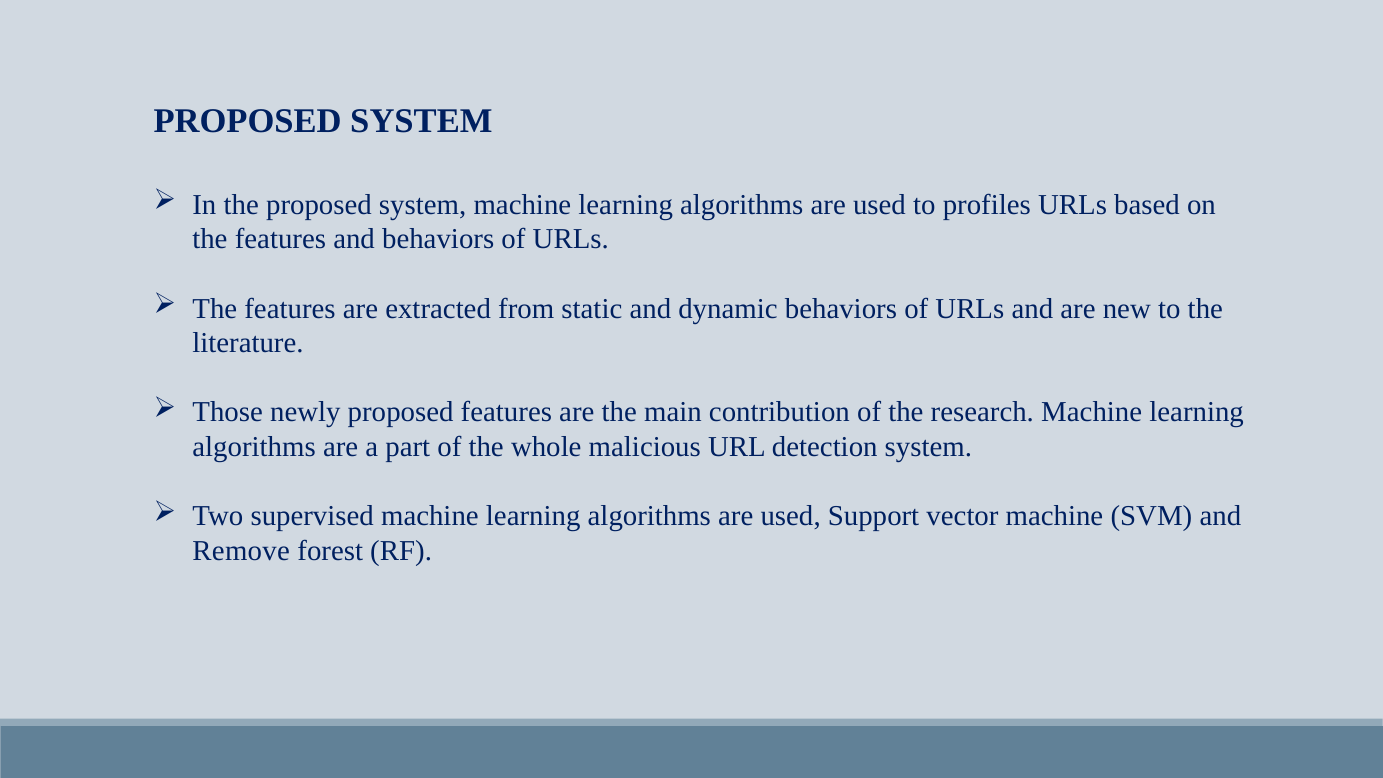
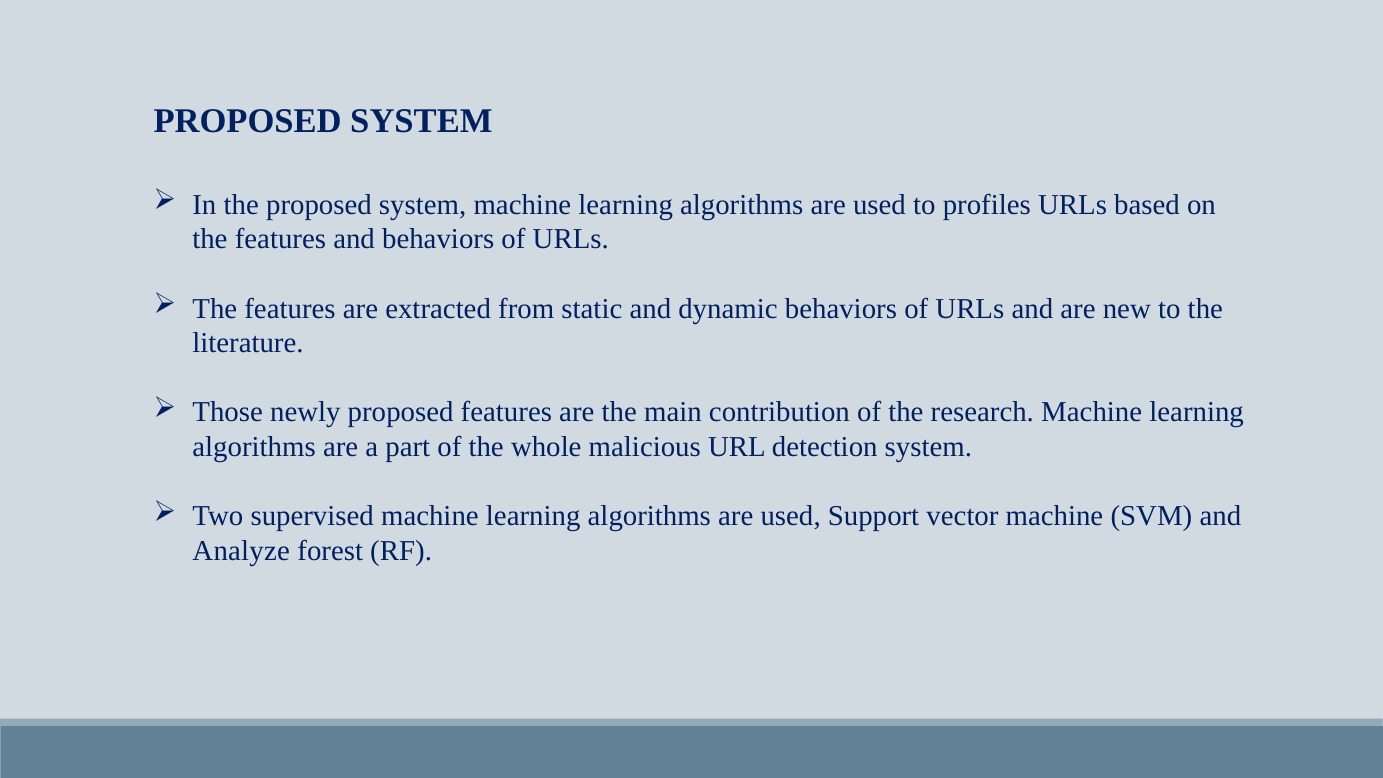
Remove: Remove -> Analyze
